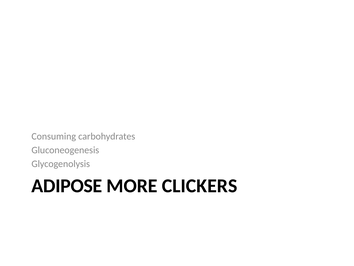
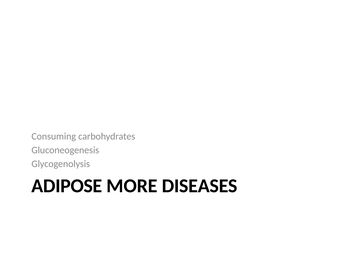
CLICKERS: CLICKERS -> DISEASES
